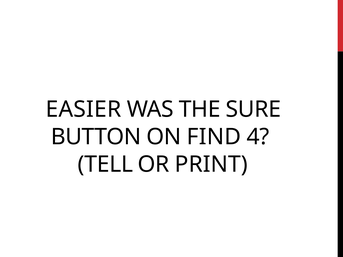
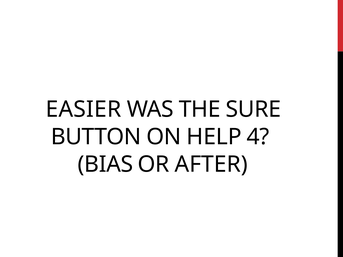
FIND: FIND -> HELP
TELL: TELL -> BIAS
PRINT: PRINT -> AFTER
